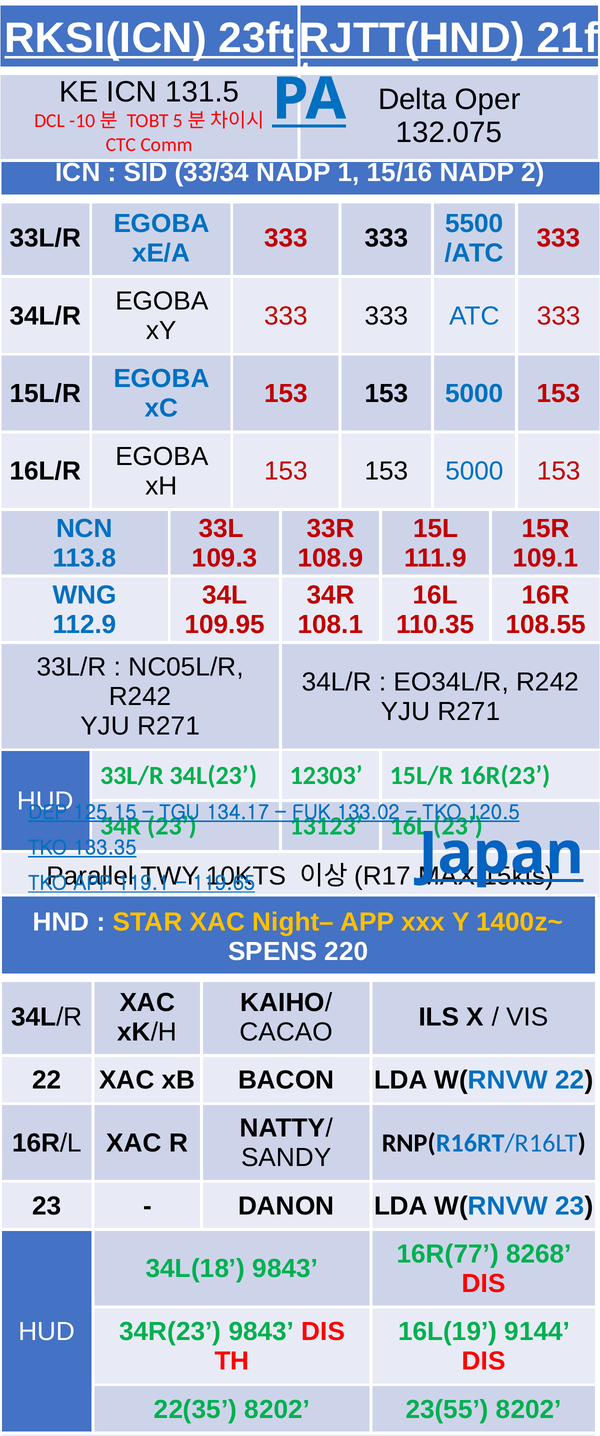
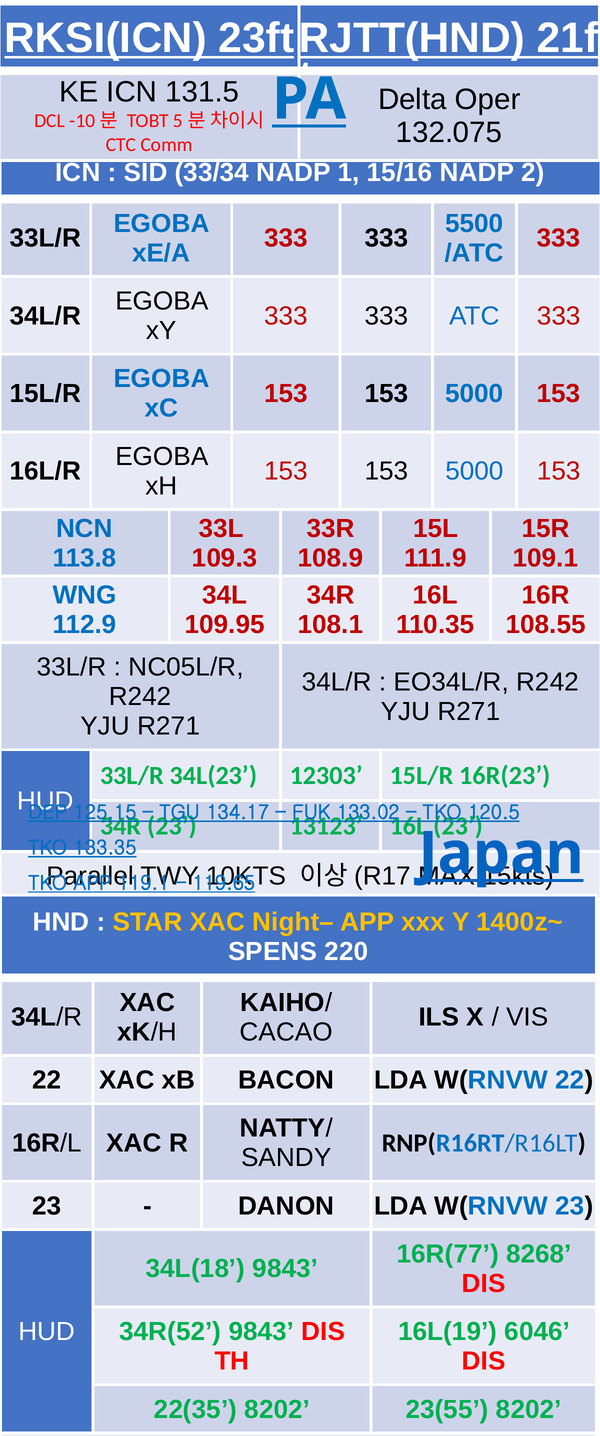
34R(23: 34R(23 -> 34R(52
9144: 9144 -> 6046
